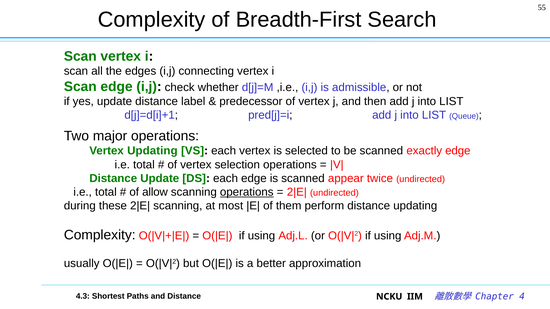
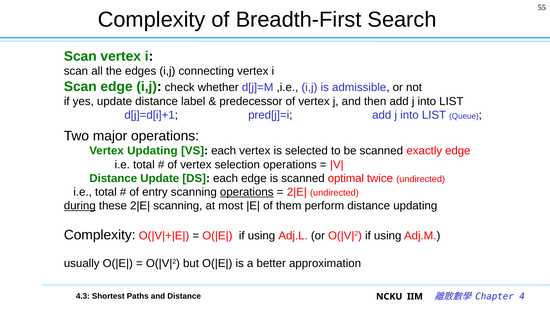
appear: appear -> optimal
allow: allow -> entry
during underline: none -> present
